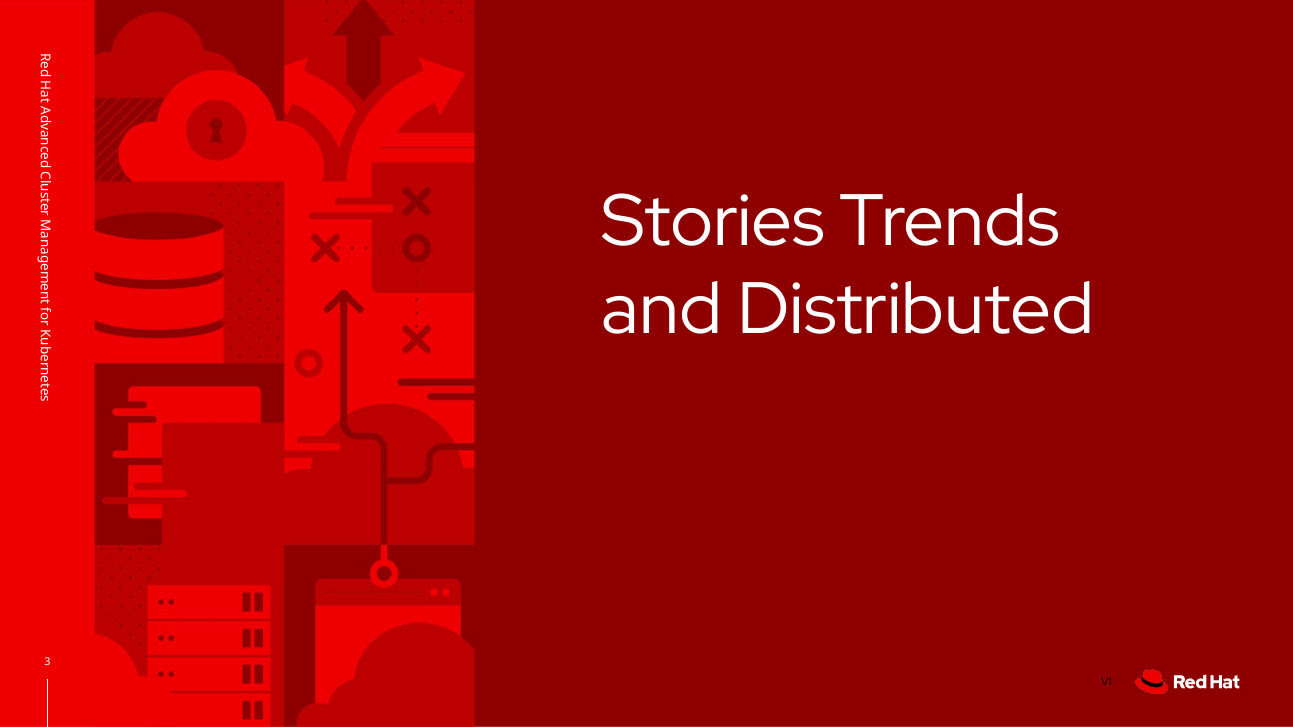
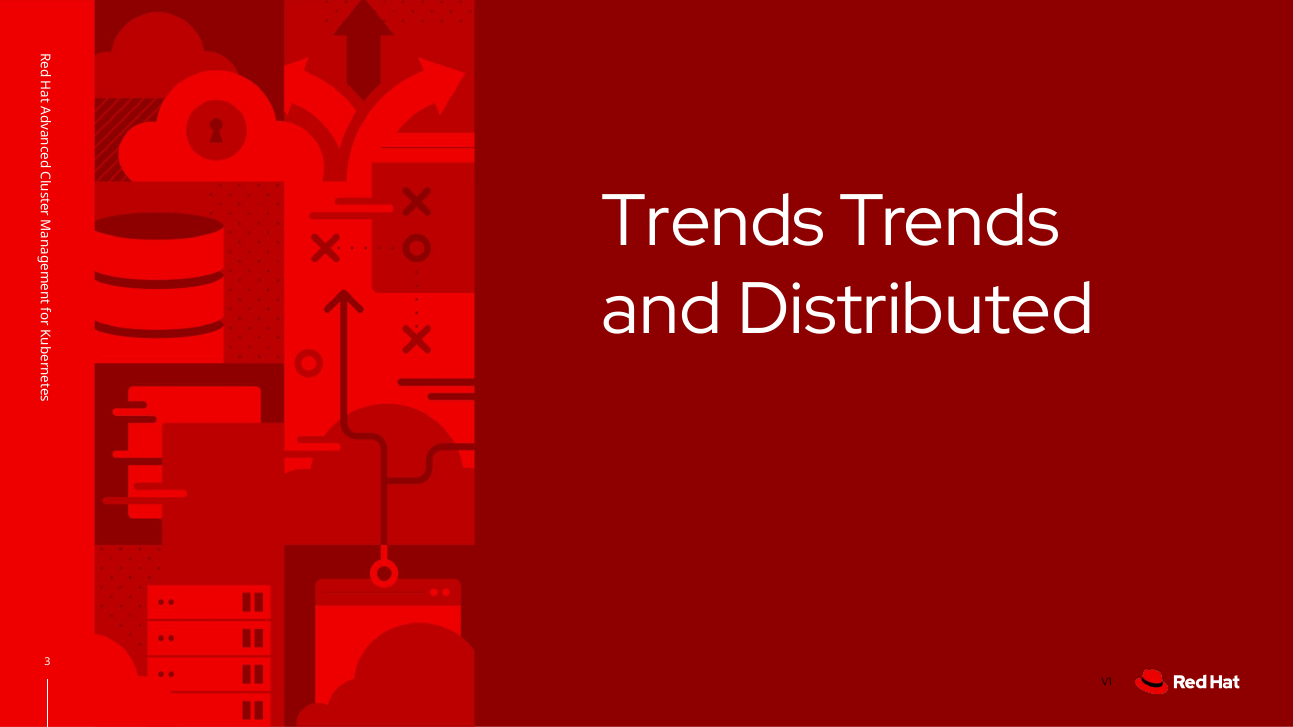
Stories at (713, 222): Stories -> Trends
